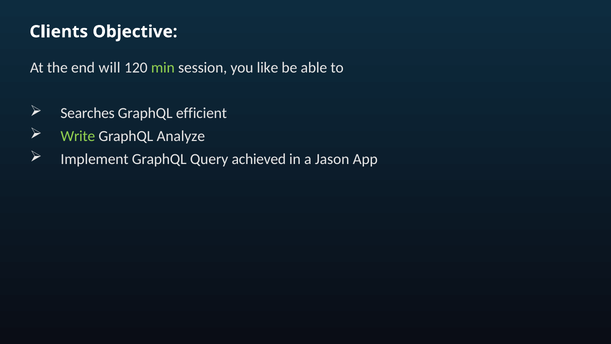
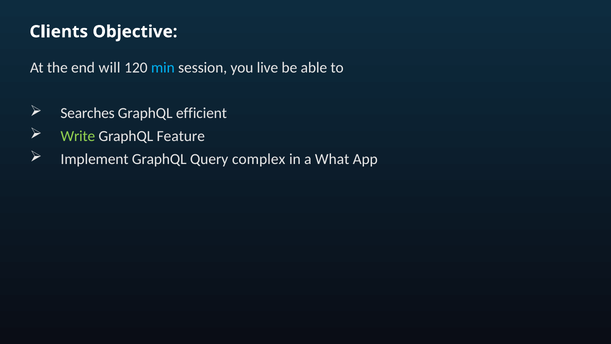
min colour: light green -> light blue
like: like -> live
Analyze: Analyze -> Feature
achieved: achieved -> complex
Jason: Jason -> What
